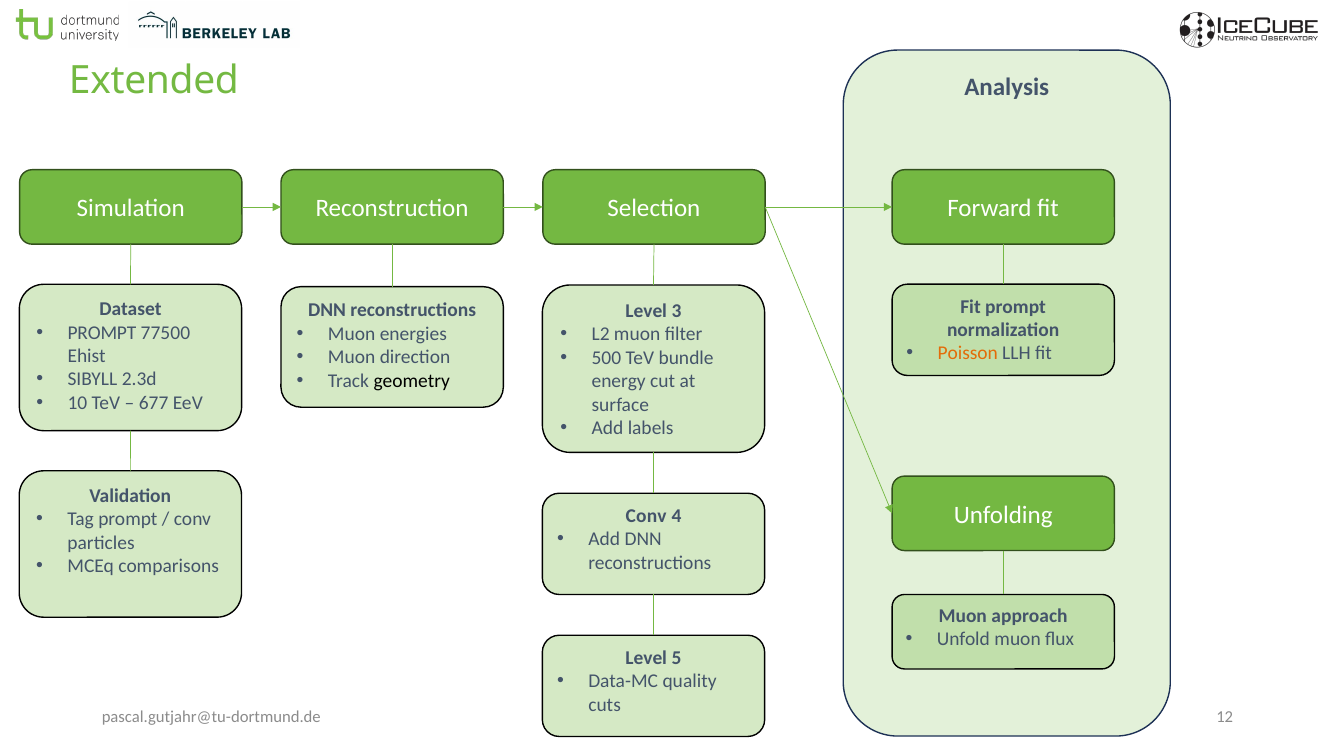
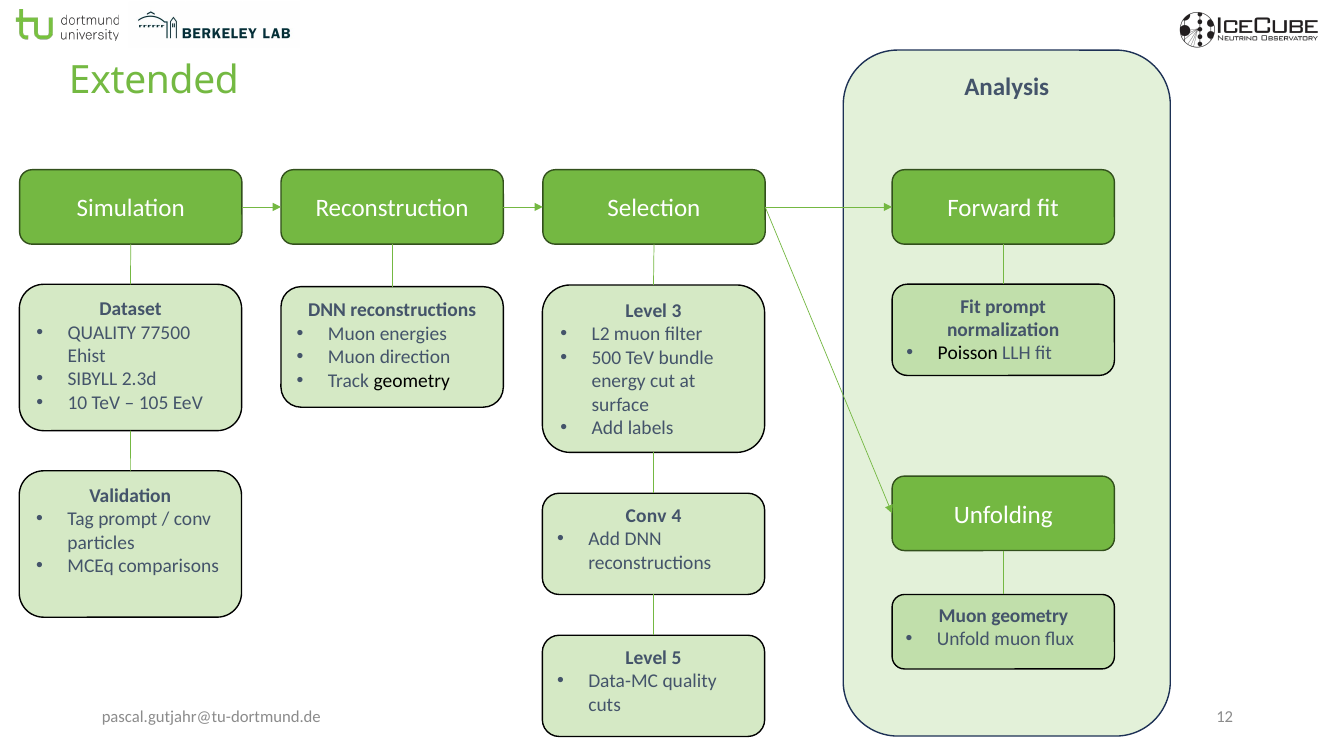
PROMPT at (102, 333): PROMPT -> QUALITY
Poisson colour: orange -> black
677: 677 -> 105
Muon approach: approach -> geometry
